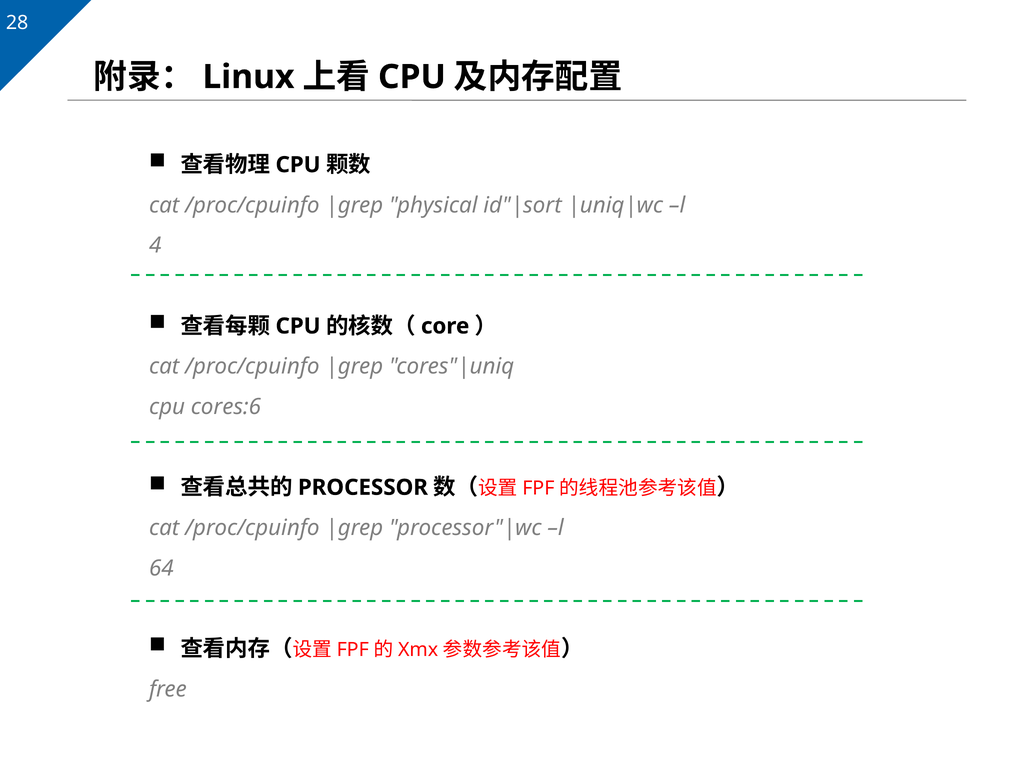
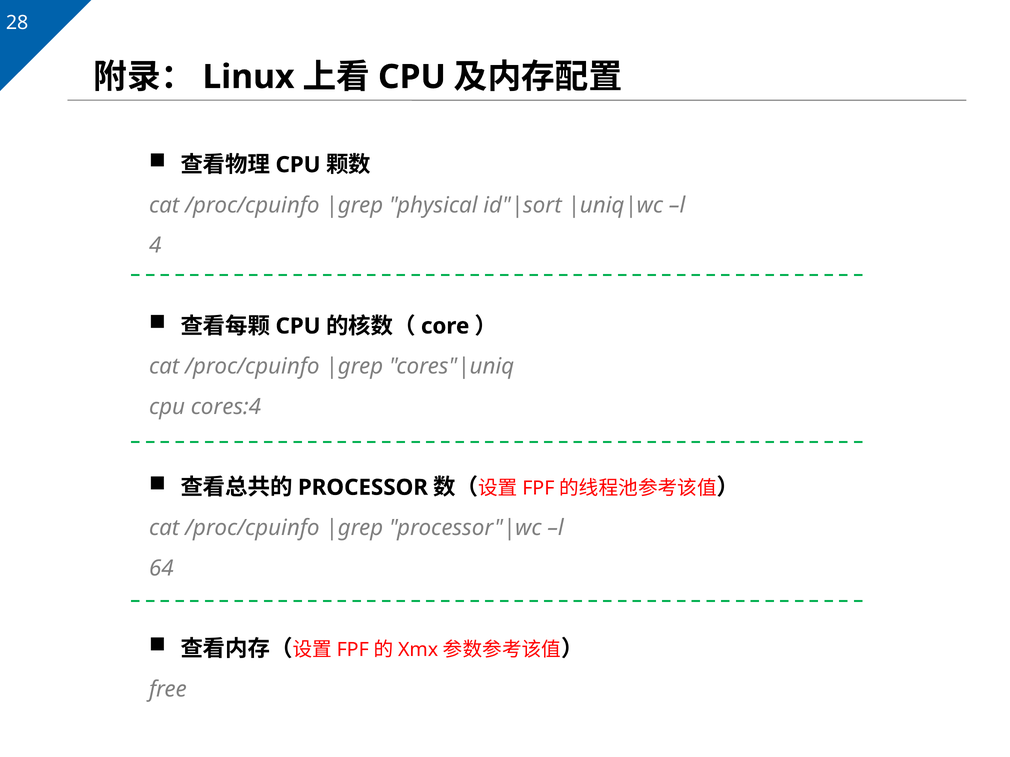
cores:6: cores:6 -> cores:4
